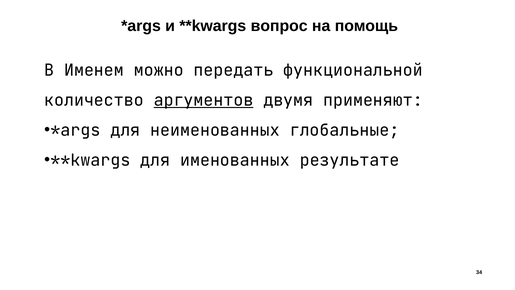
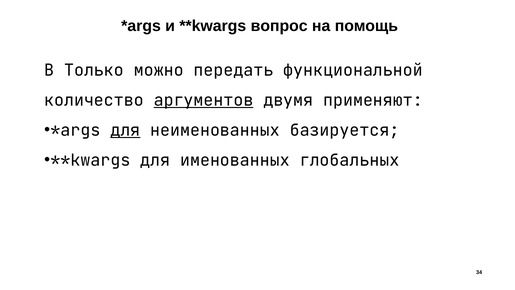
Именем: Именем -> Только
для at (125, 130) underline: none -> present
глобальные: глобальные -> базируется
результате: результате -> глобальных
